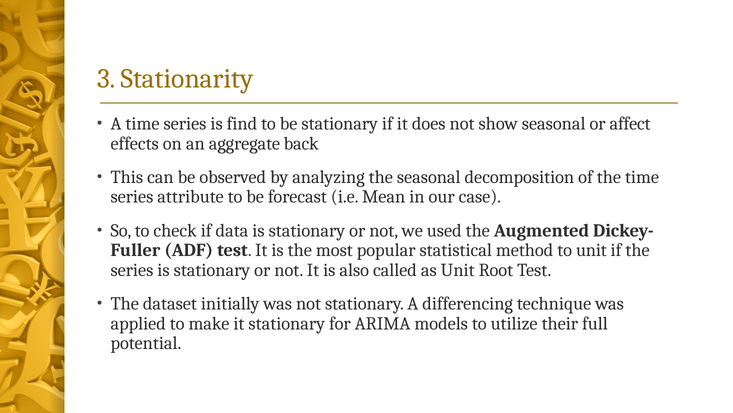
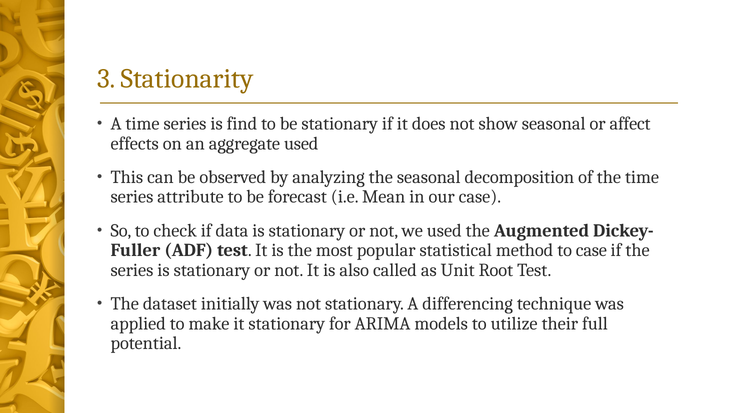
aggregate back: back -> used
to unit: unit -> case
